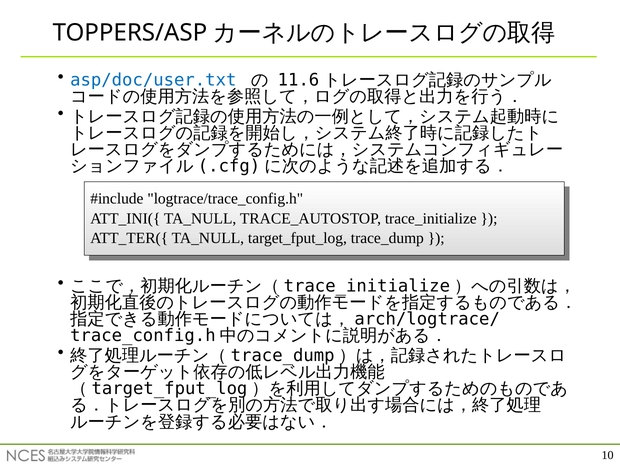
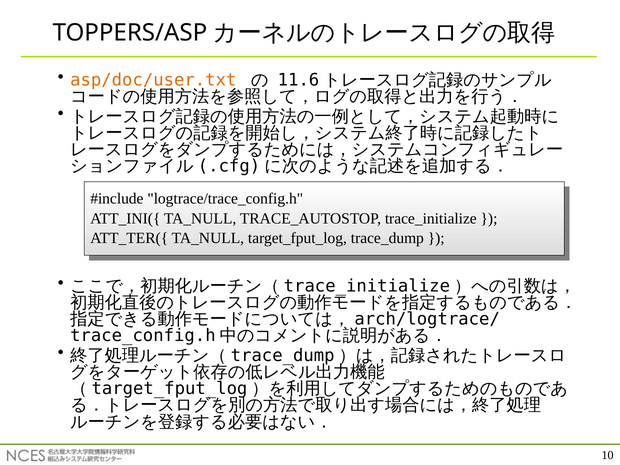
asp/doc/user.txt colour: blue -> orange
